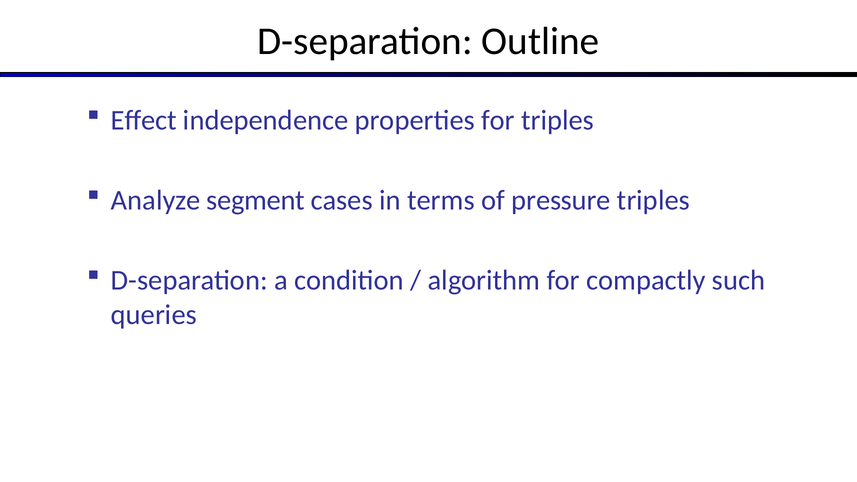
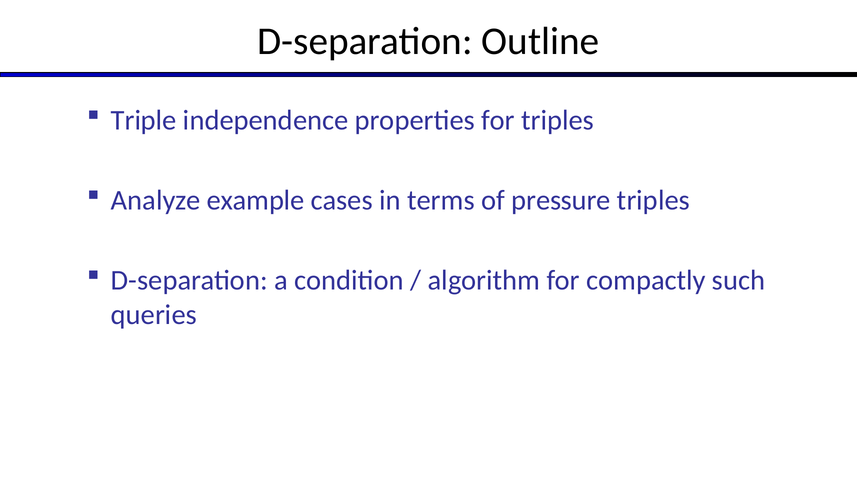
Effect: Effect -> Triple
segment: segment -> example
